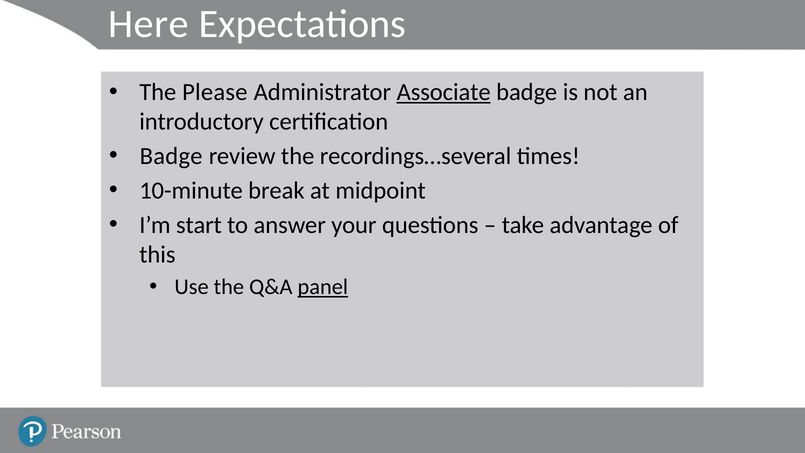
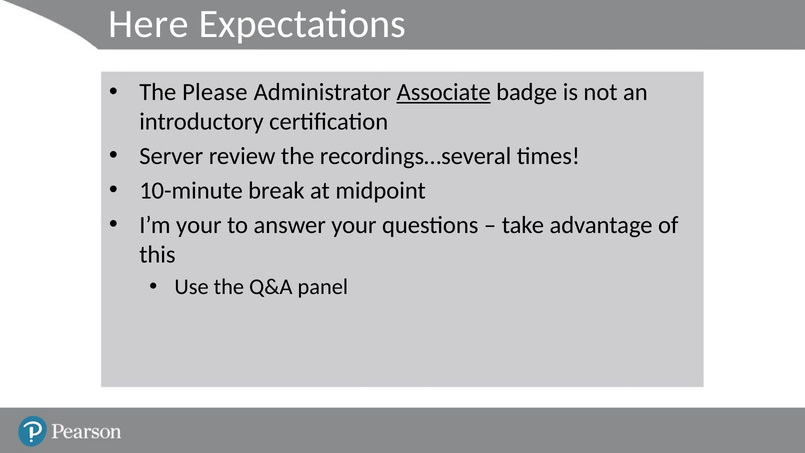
Badge at (171, 156): Badge -> Server
I’m start: start -> your
panel underline: present -> none
